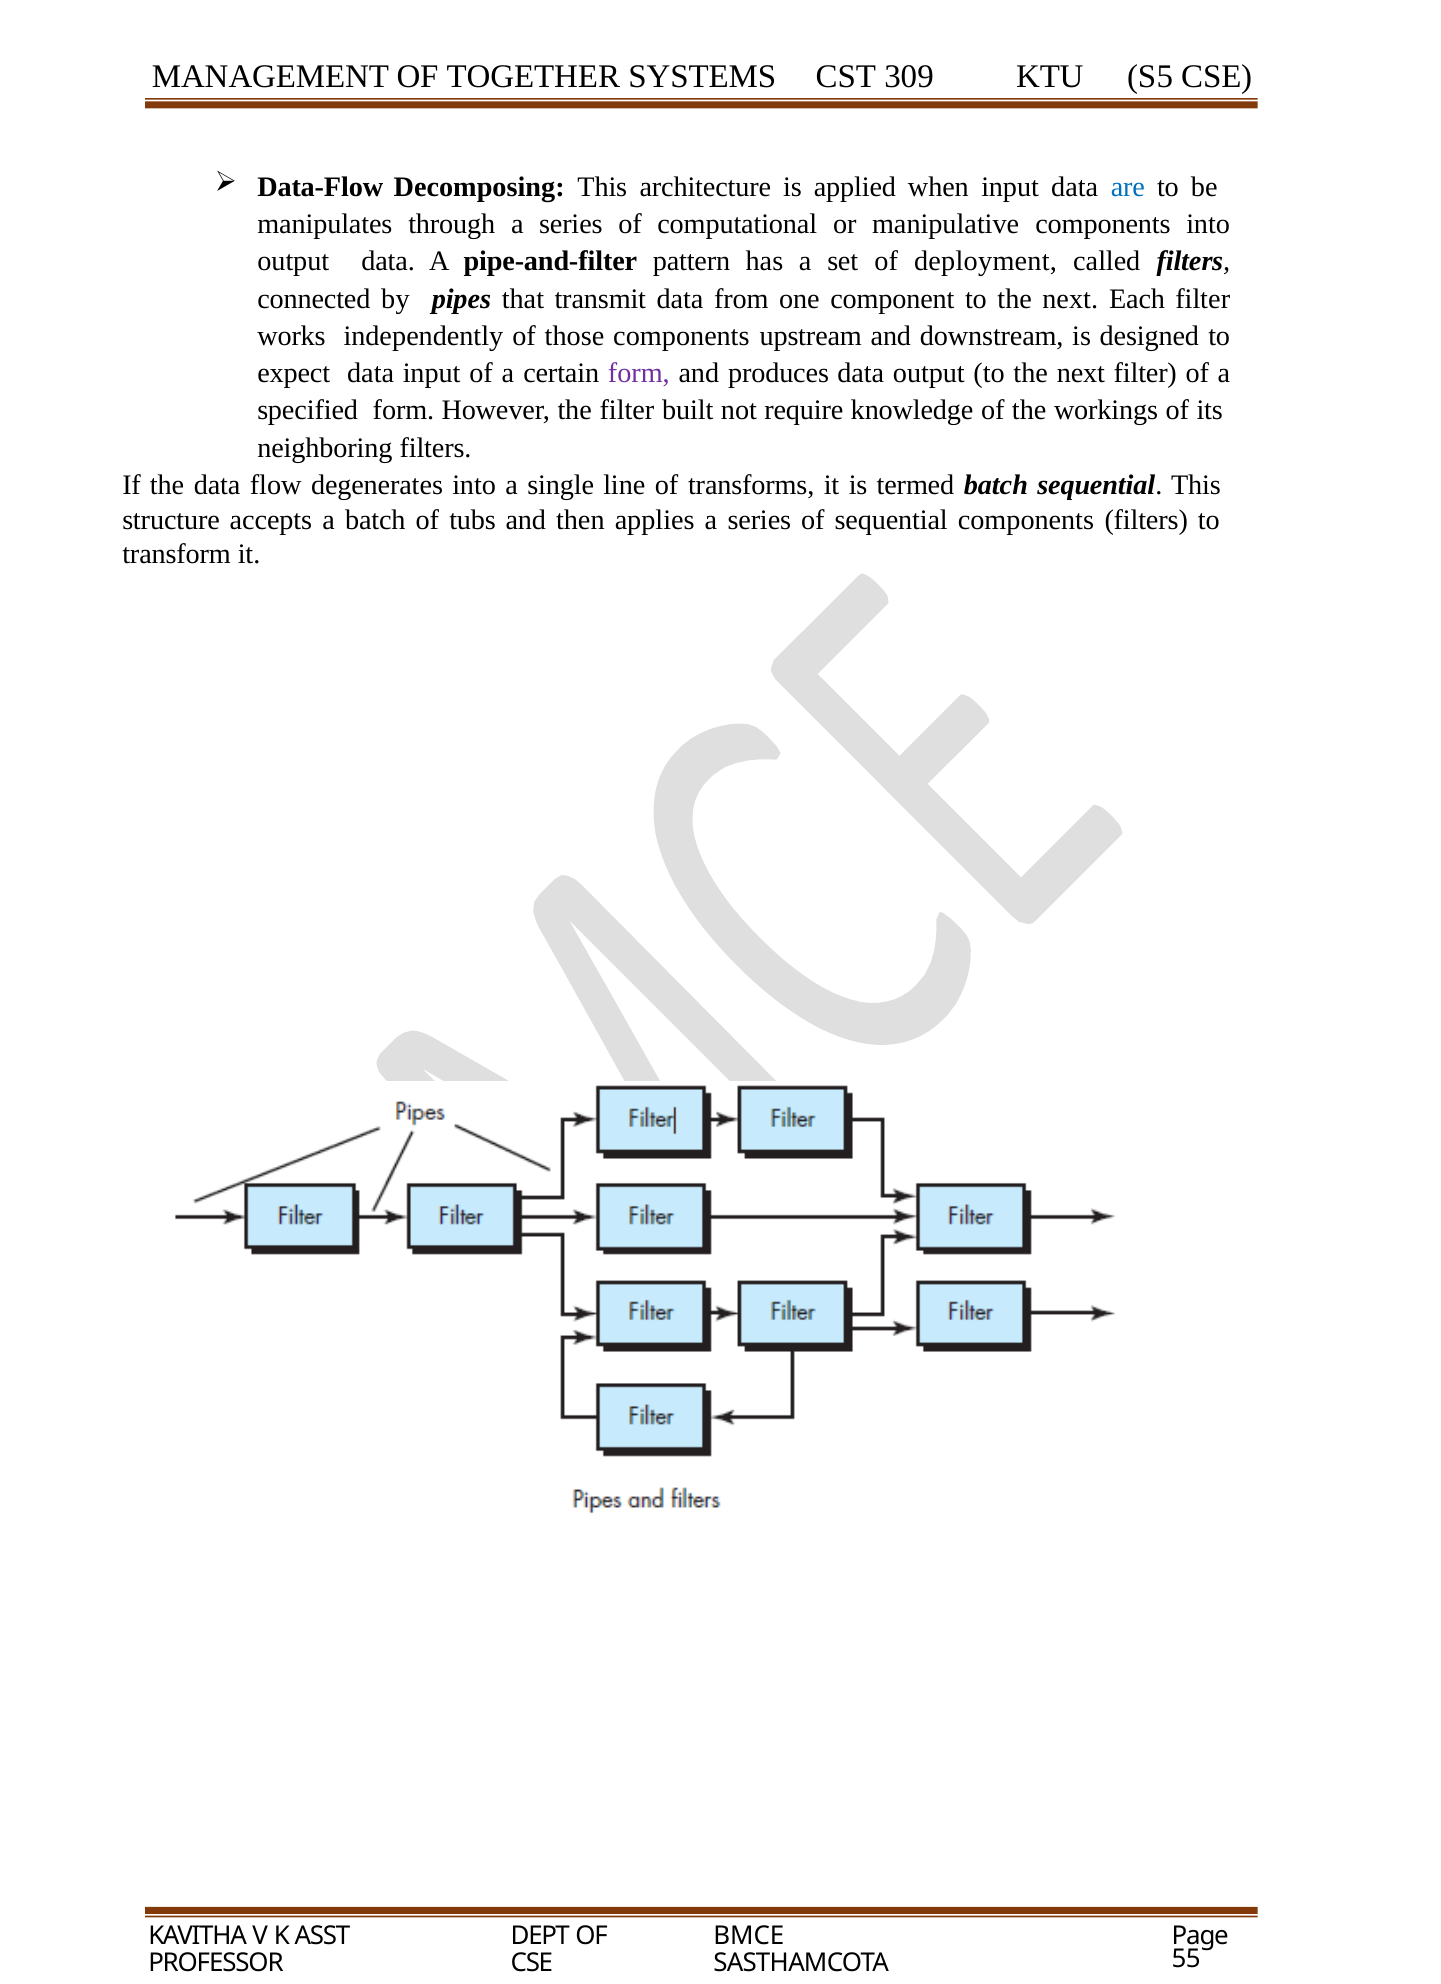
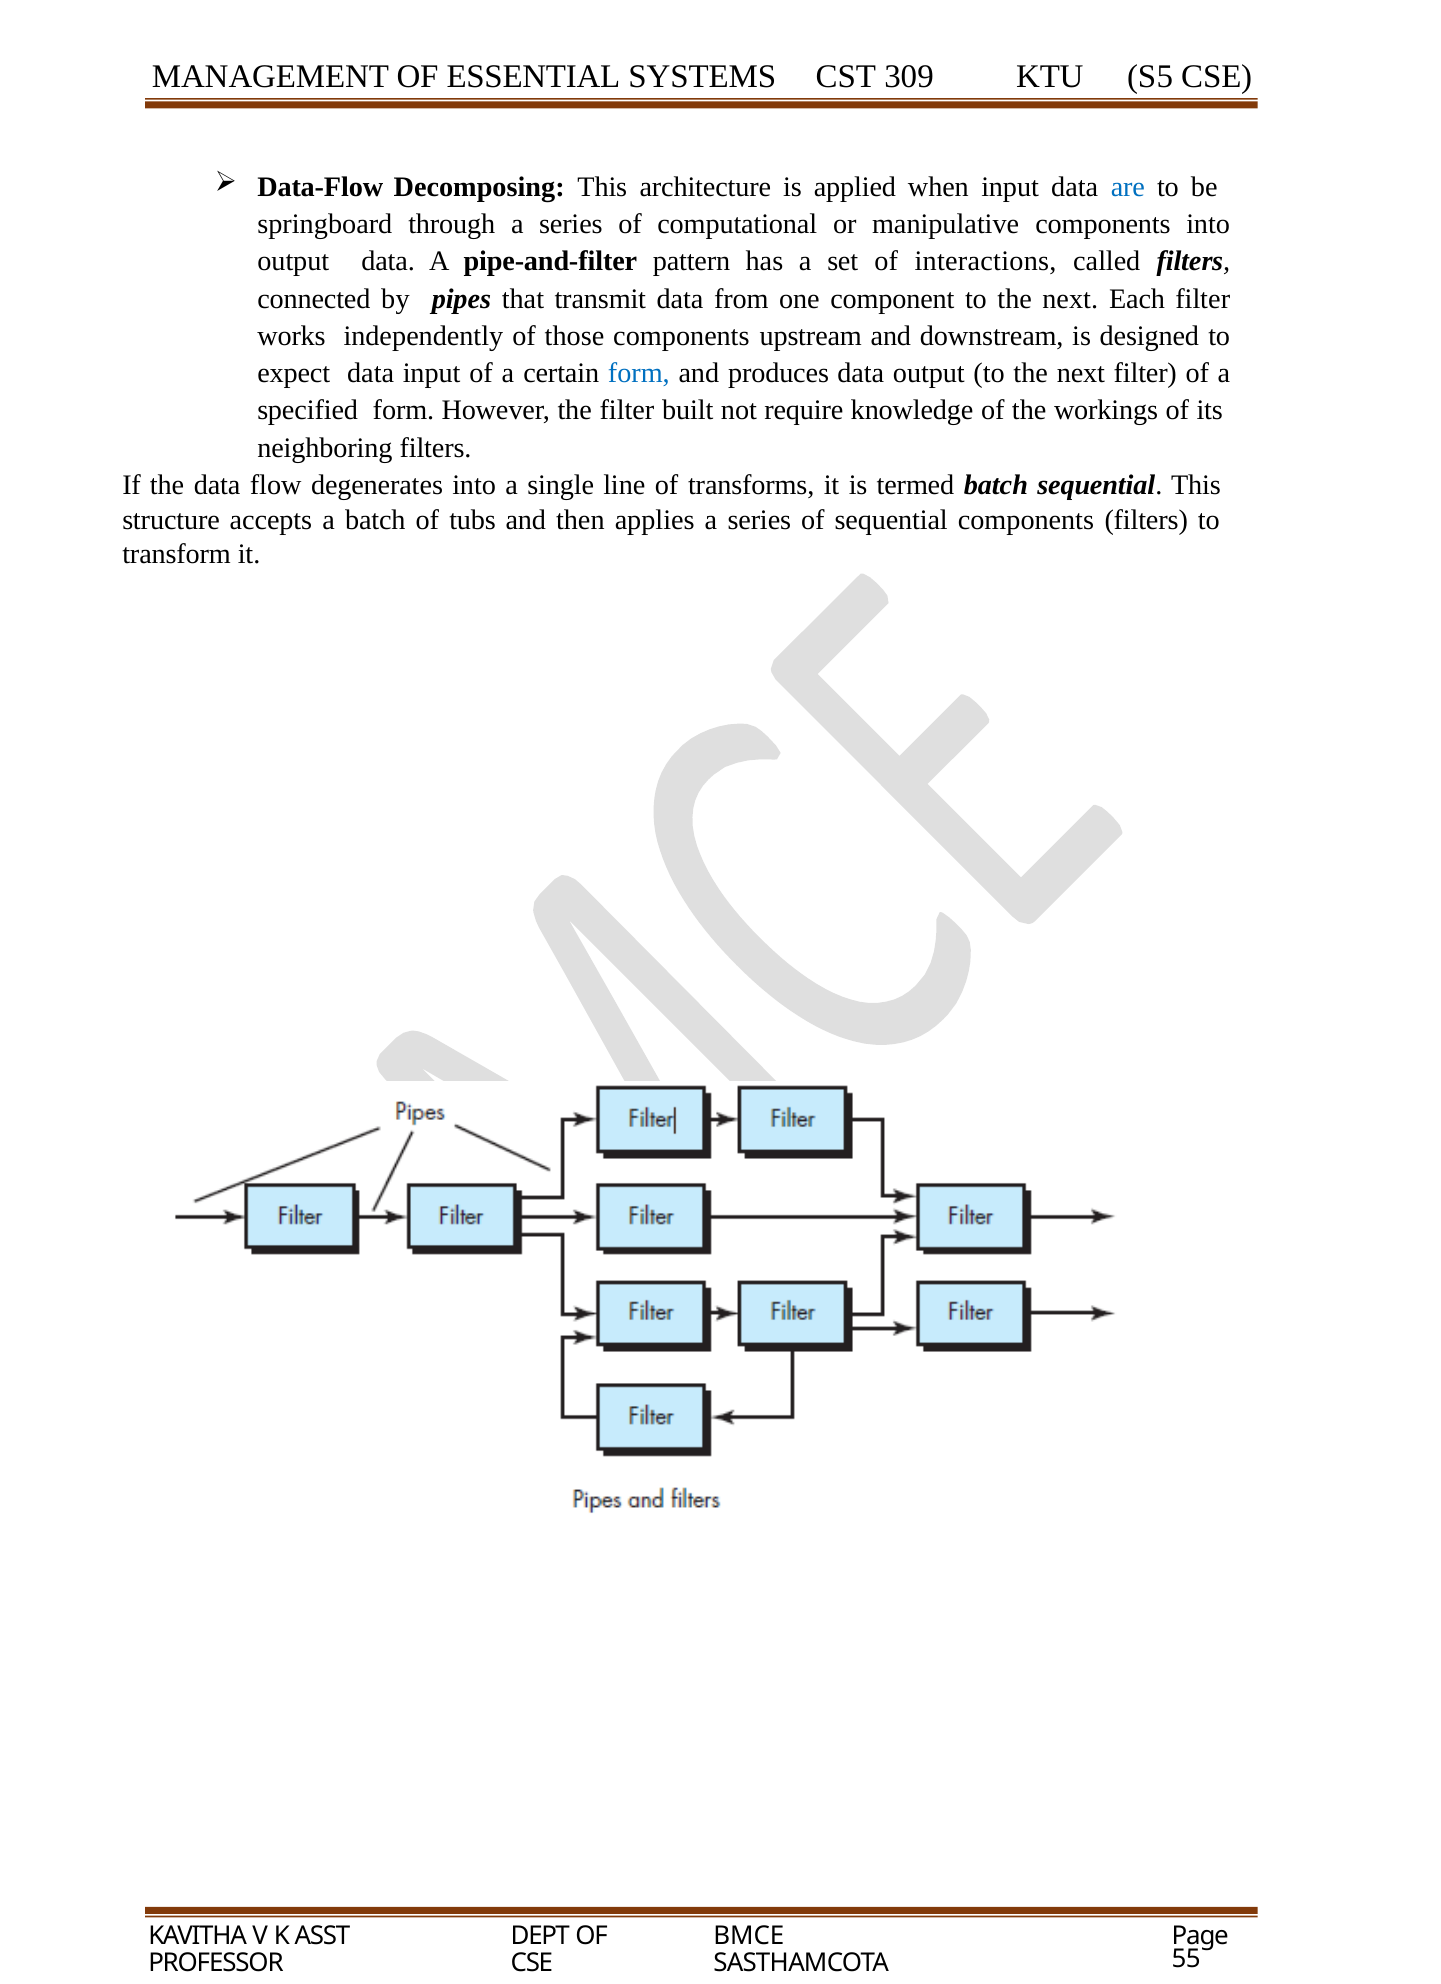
TOGETHER: TOGETHER -> ESSENTIAL
manipulates: manipulates -> springboard
deployment: deployment -> interactions
form at (639, 373) colour: purple -> blue
